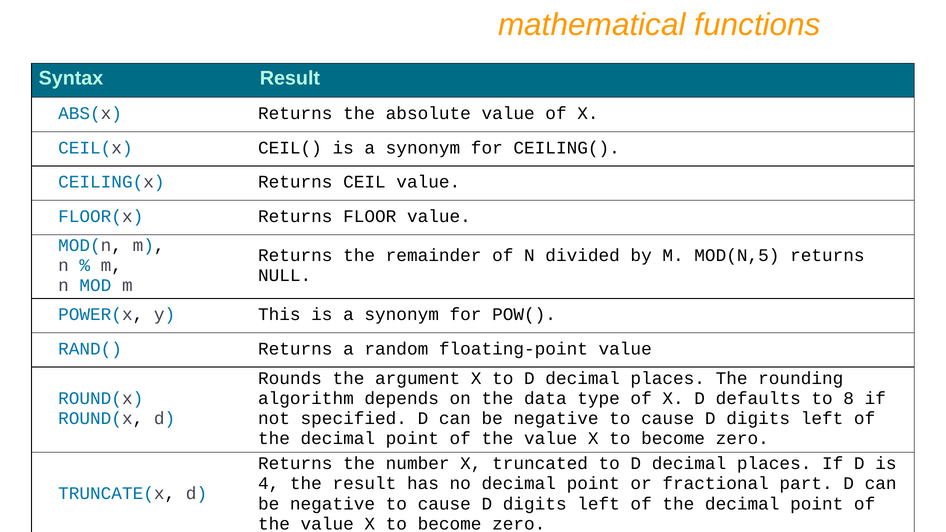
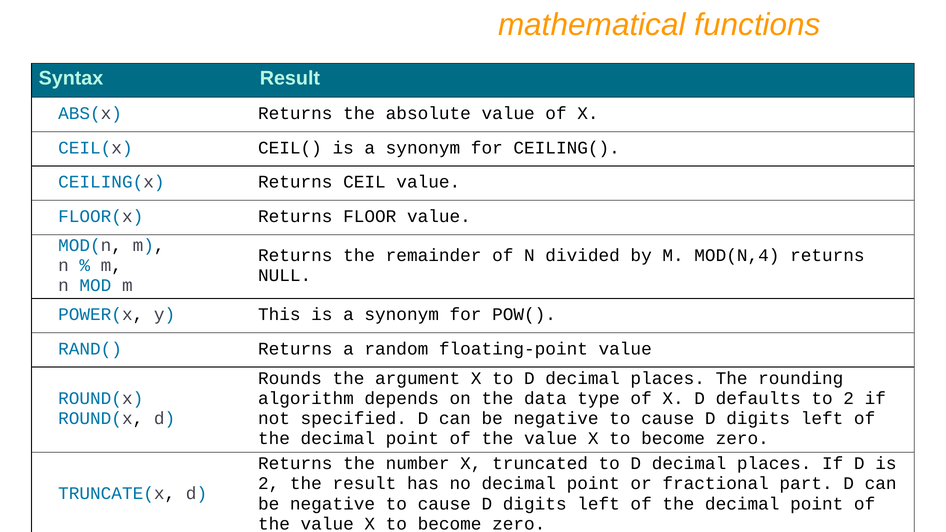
MOD(N,5: MOD(N,5 -> MOD(N,4
to 8: 8 -> 2
4 at (269, 484): 4 -> 2
